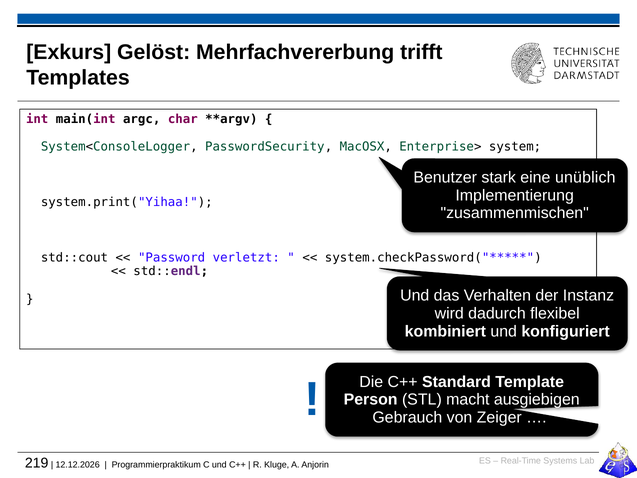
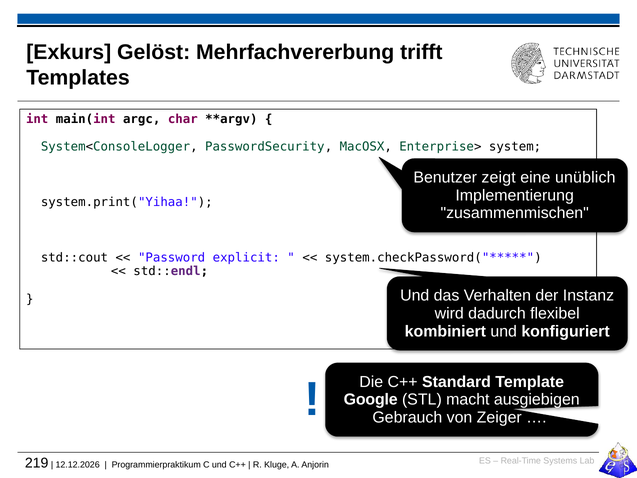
stark: stark -> zeigt
verletzt: verletzt -> explicit
Person: Person -> Google
